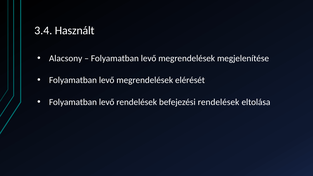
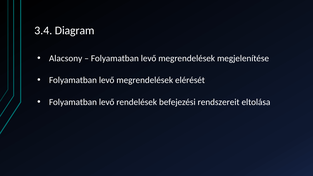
Használt: Használt -> Diagram
befejezési rendelések: rendelések -> rendszereit
